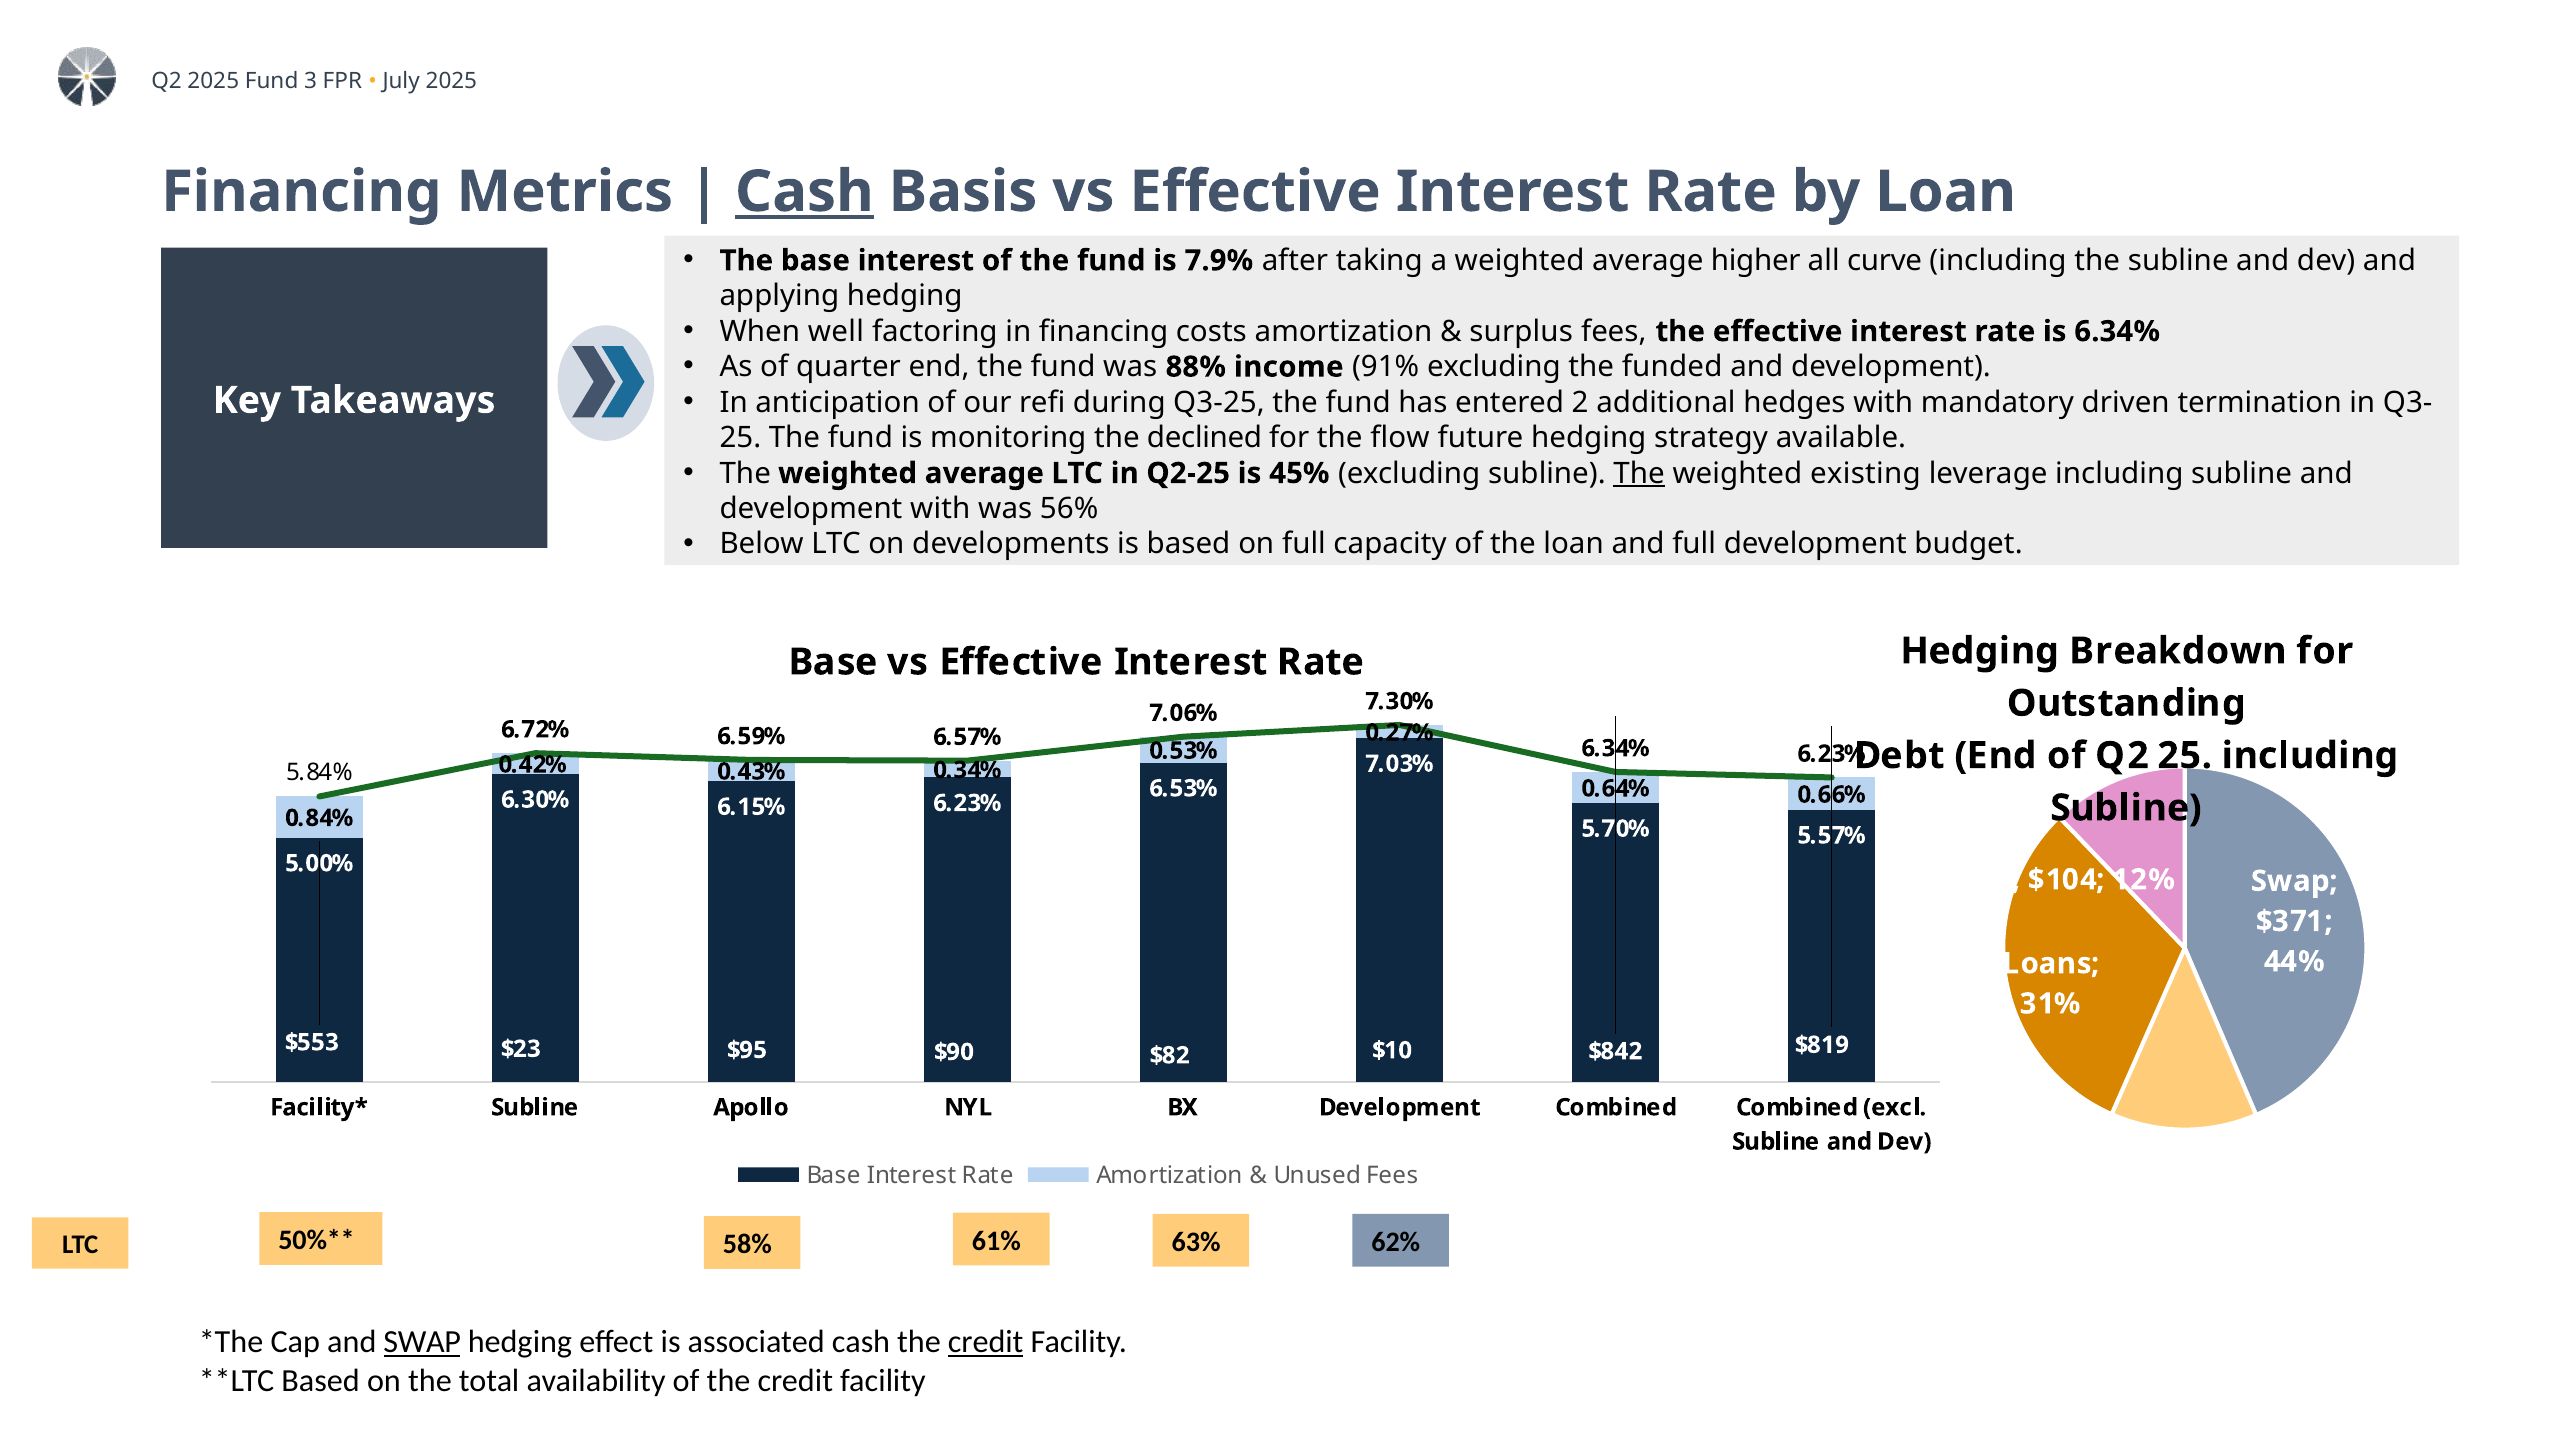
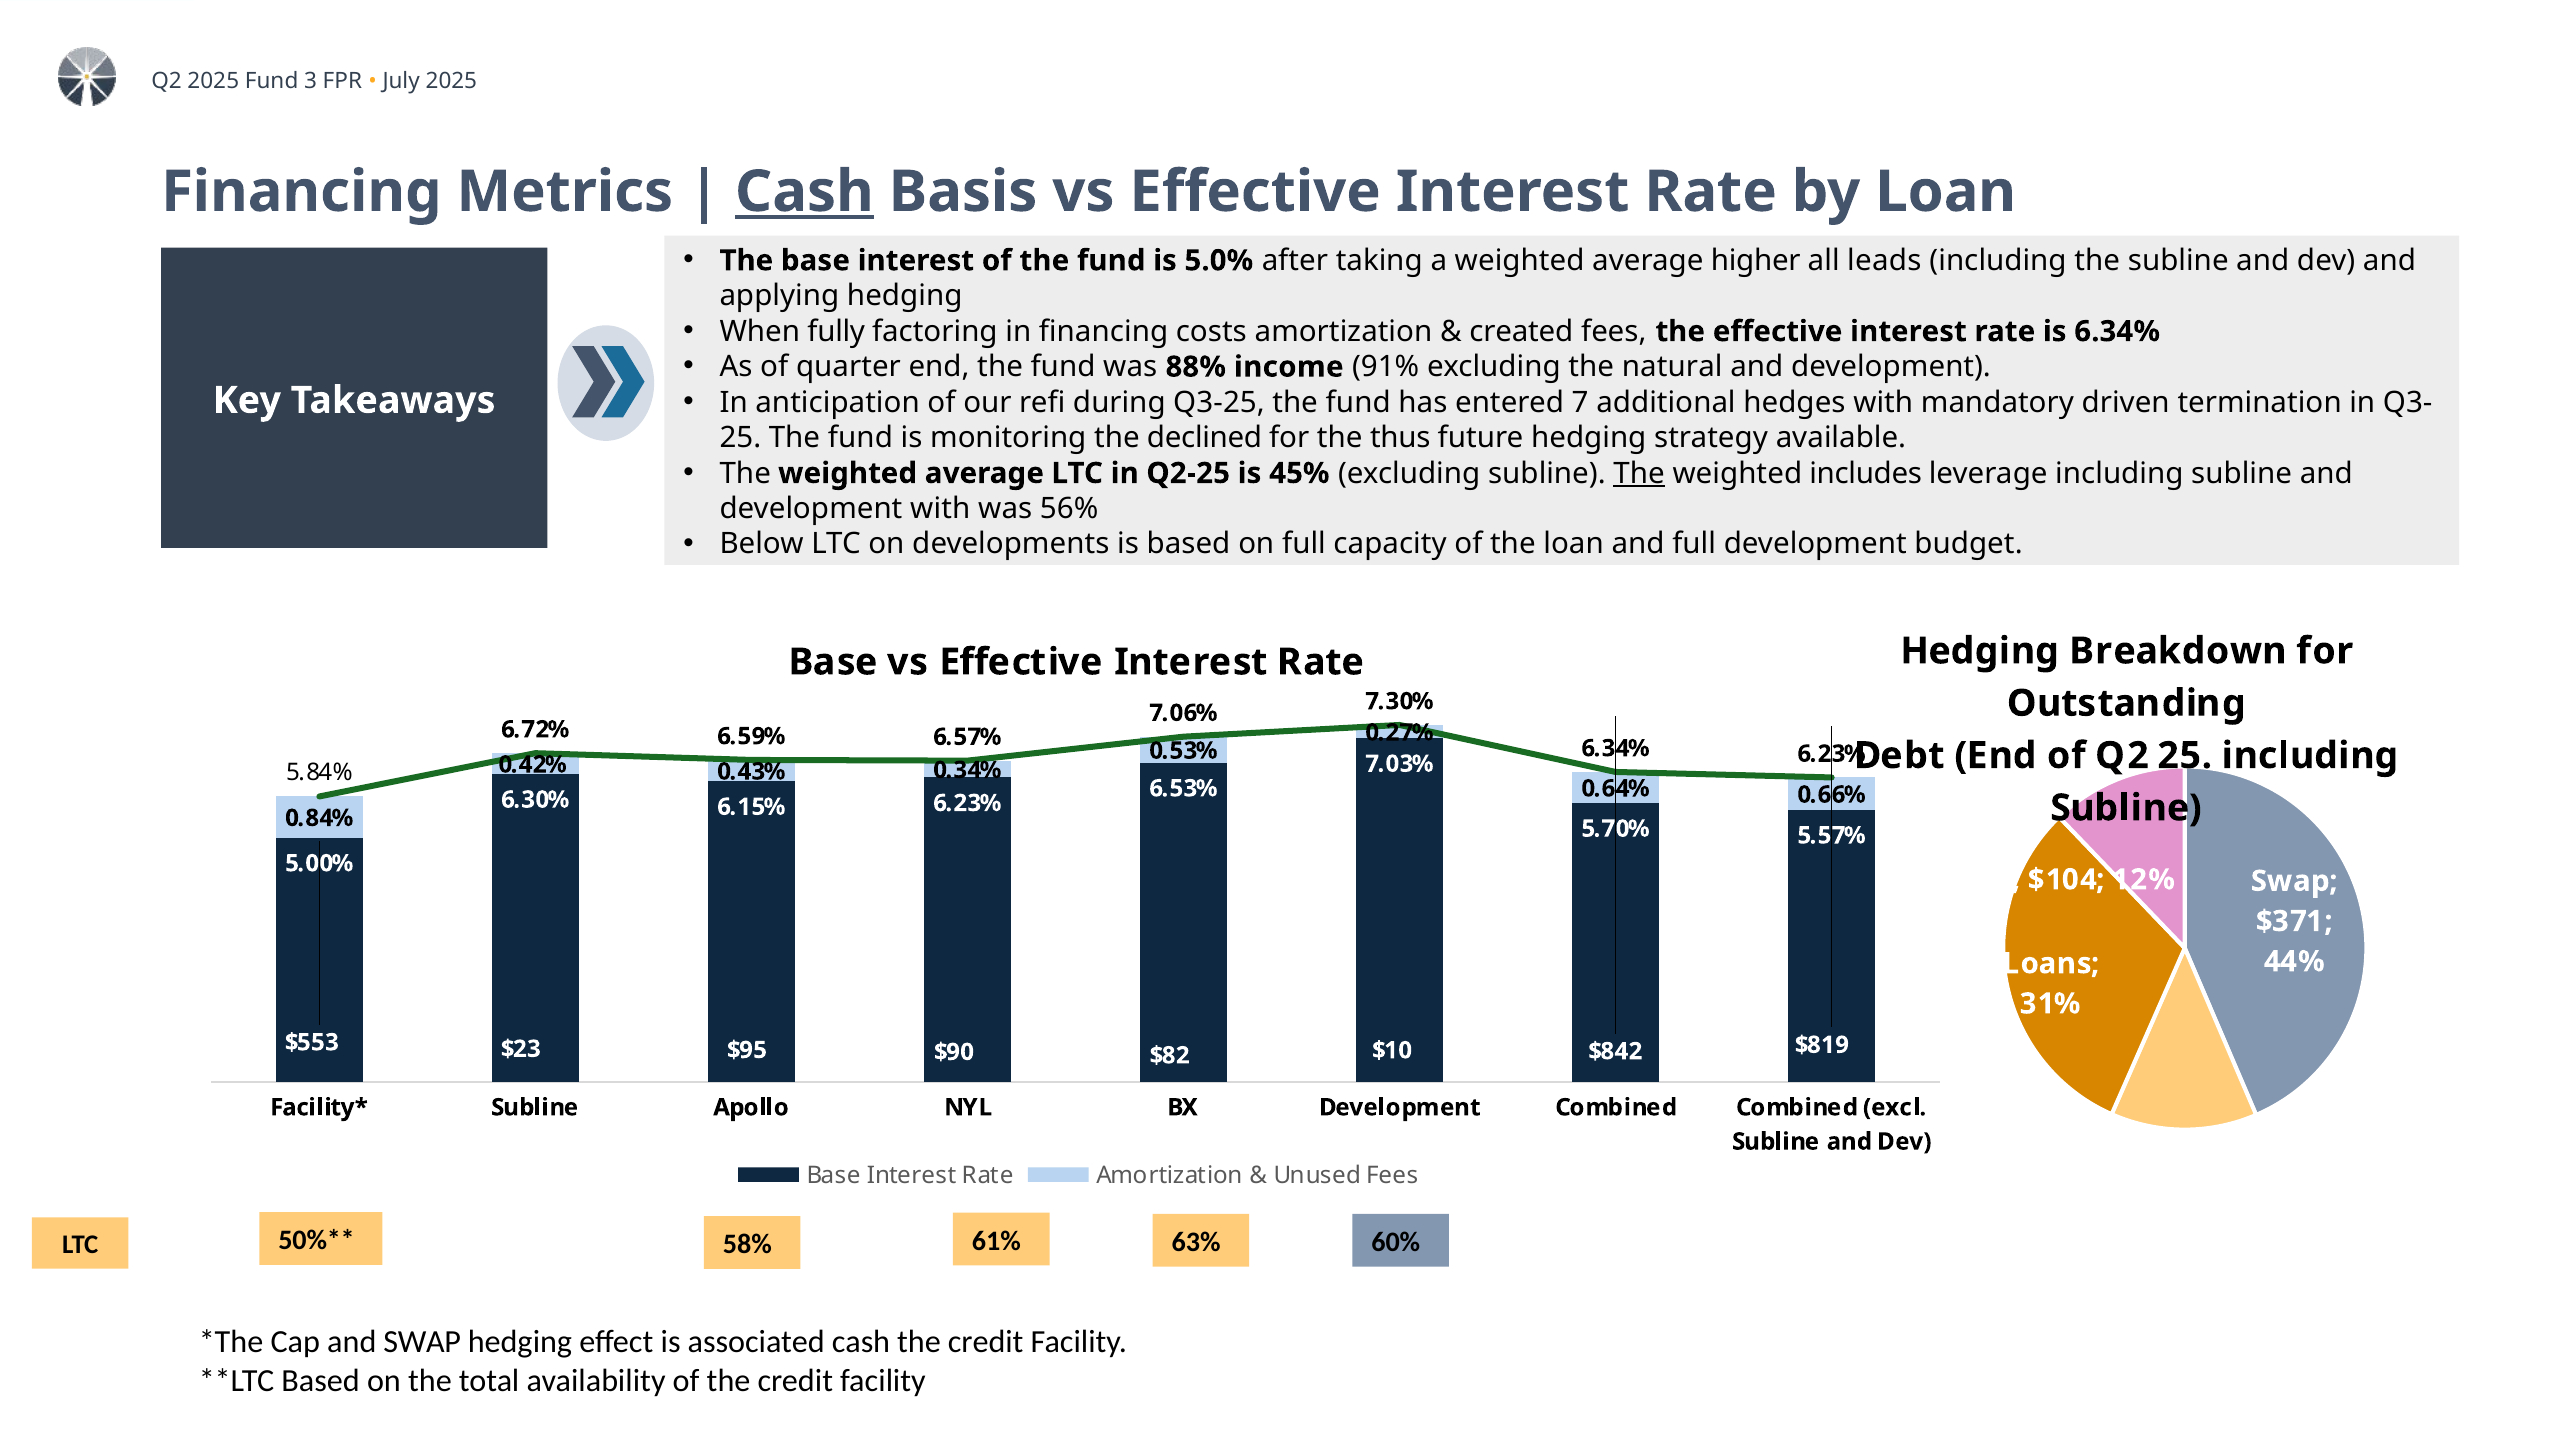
7.9%: 7.9% -> 5.0%
curve: curve -> leads
well: well -> fully
surplus: surplus -> created
funded: funded -> natural
2: 2 -> 7
flow: flow -> thus
existing: existing -> includes
62%: 62% -> 60%
SWAP at (422, 1342) underline: present -> none
credit at (986, 1342) underline: present -> none
